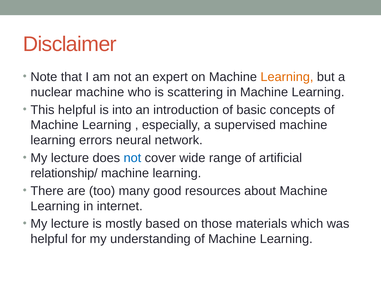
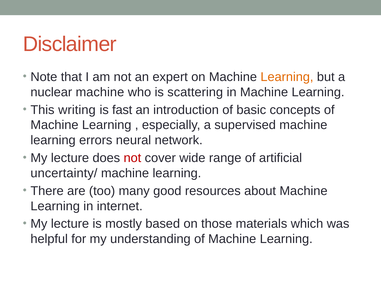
This helpful: helpful -> writing
into: into -> fast
not at (132, 158) colour: blue -> red
relationship/: relationship/ -> uncertainty/
